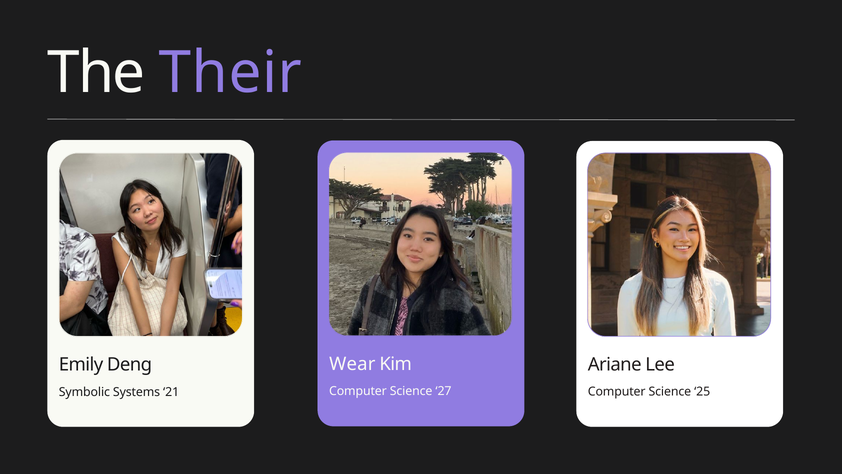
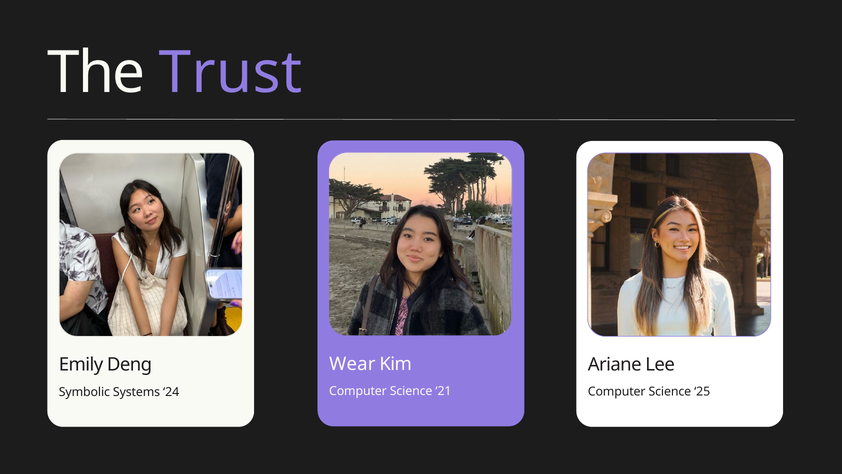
Their: Their -> Trust
27: 27 -> 21
21: 21 -> 24
